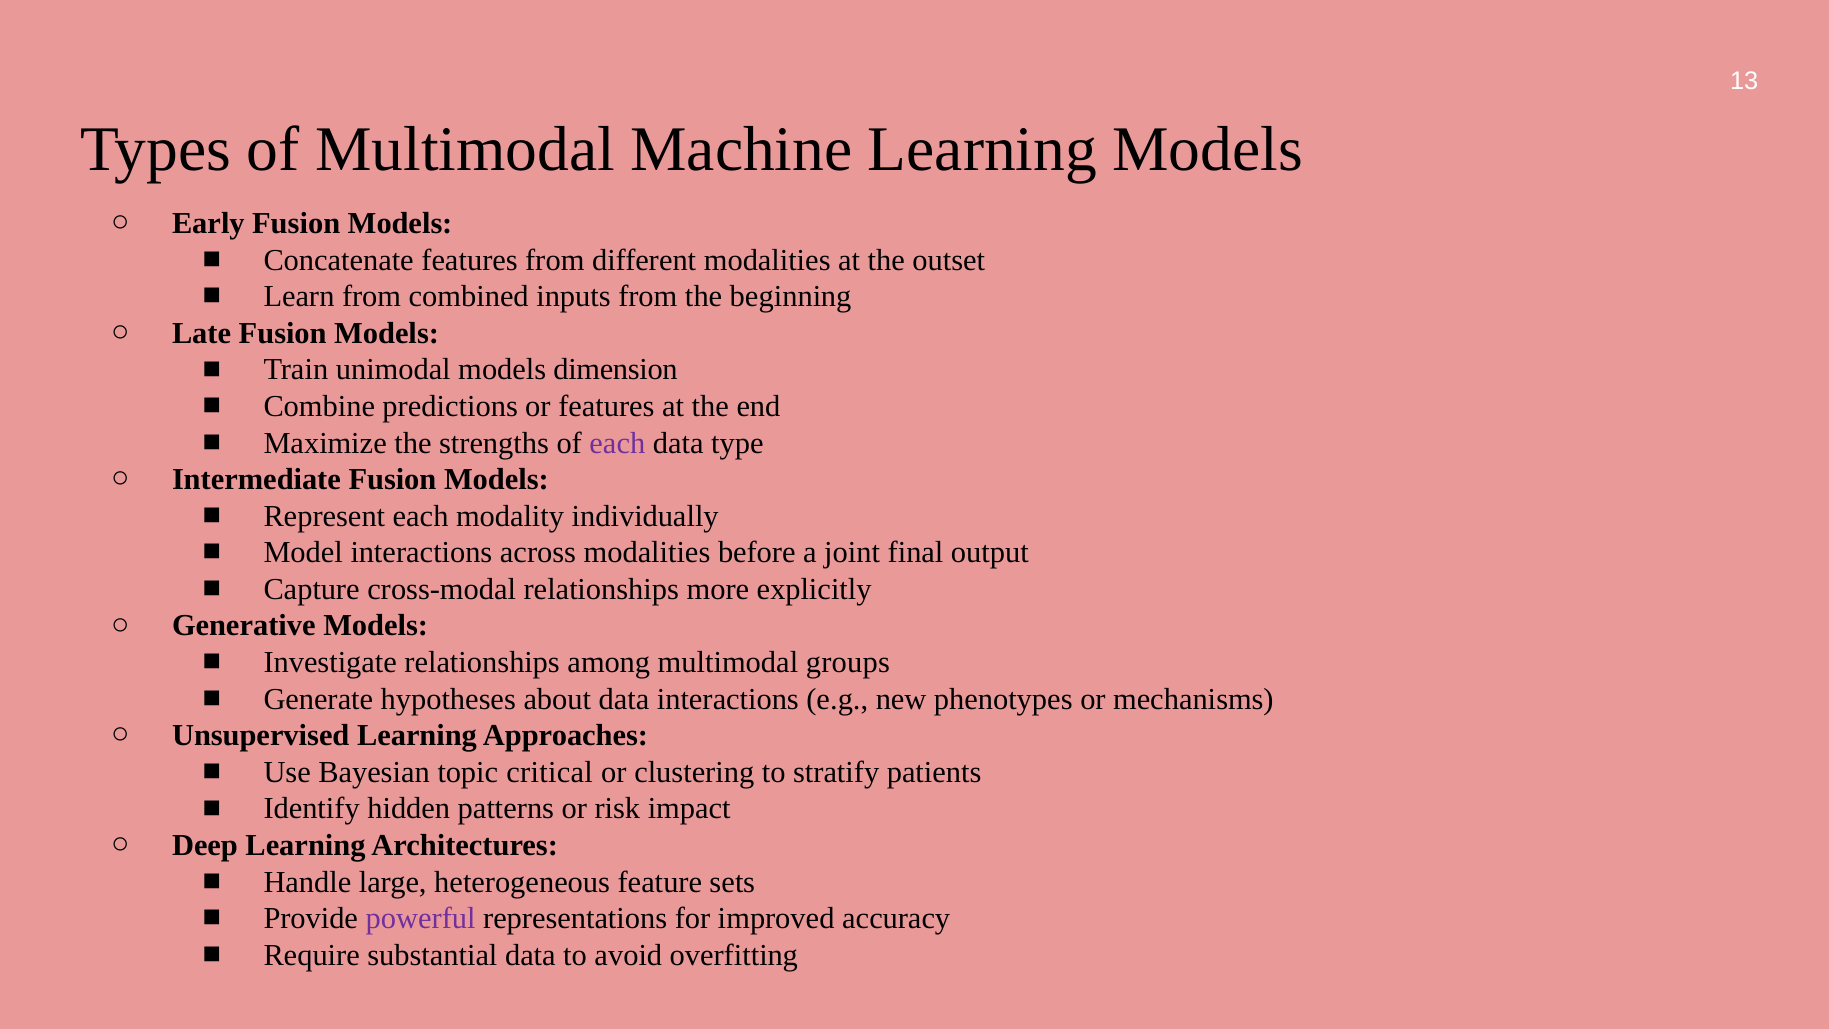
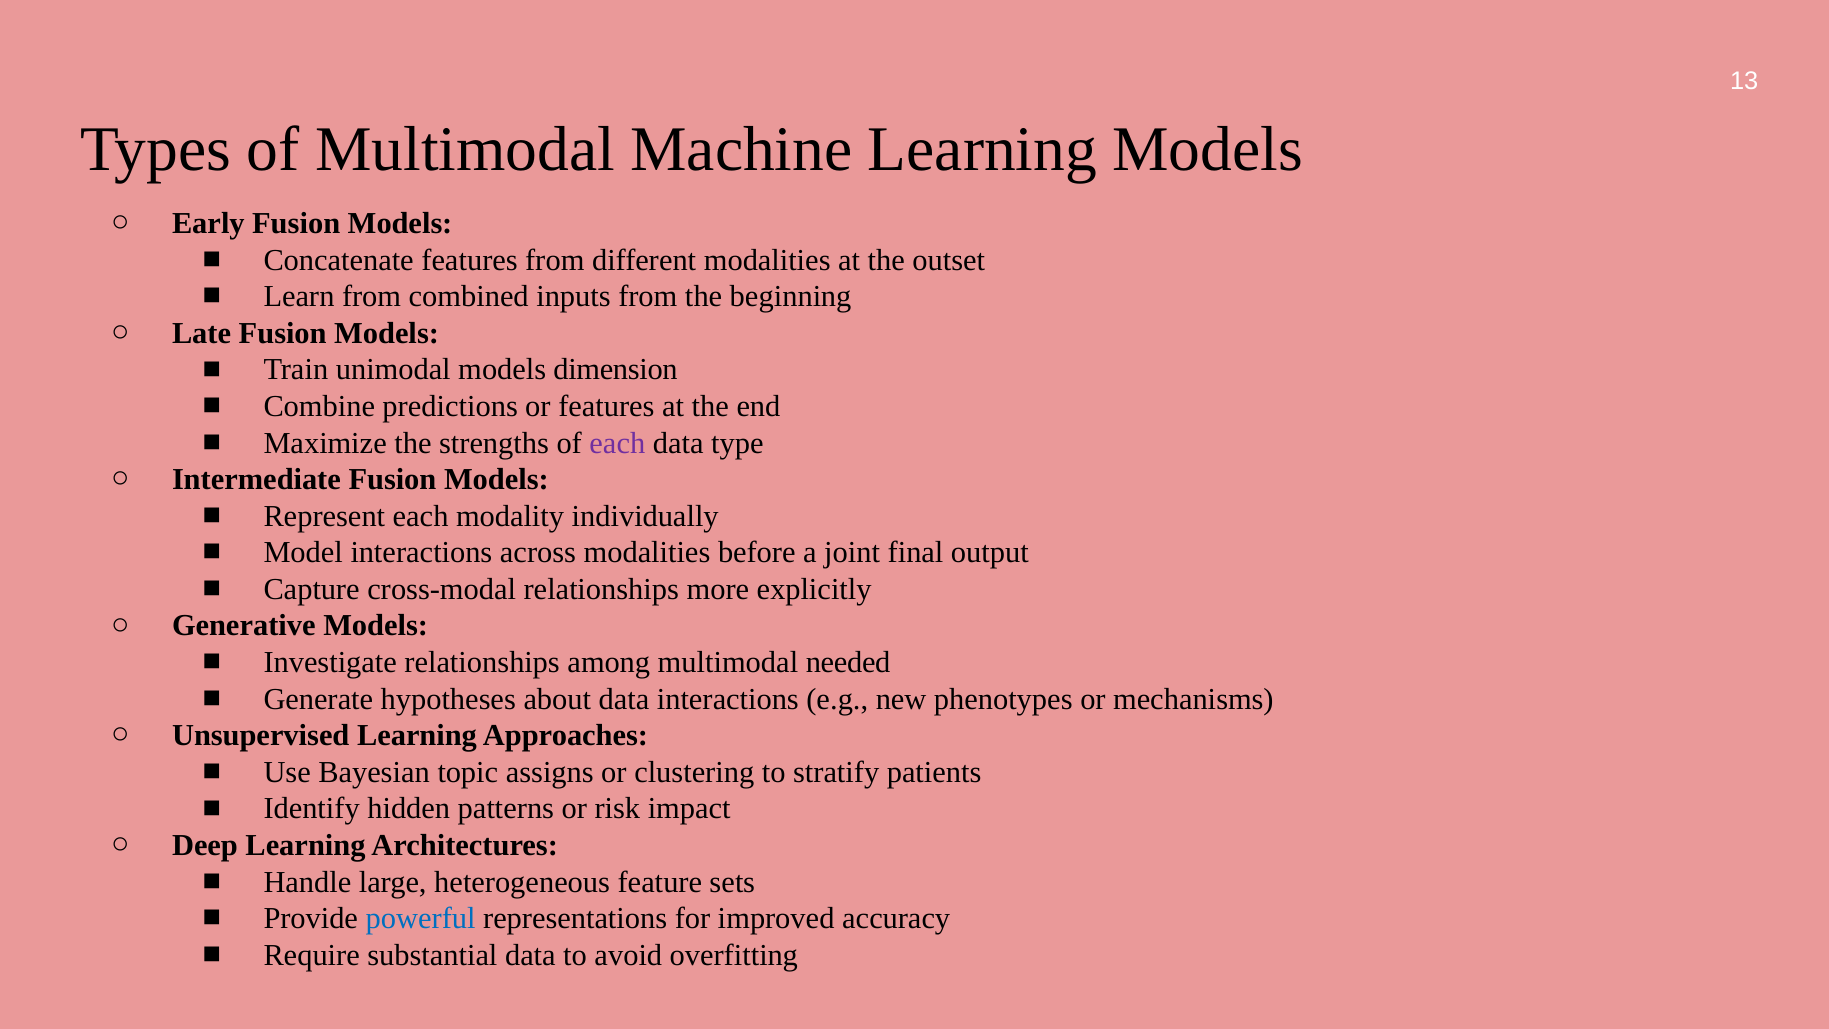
groups: groups -> needed
critical: critical -> assigns
powerful colour: purple -> blue
